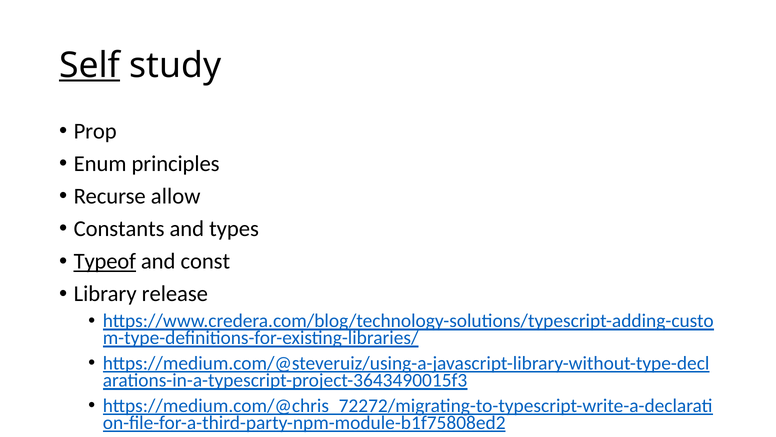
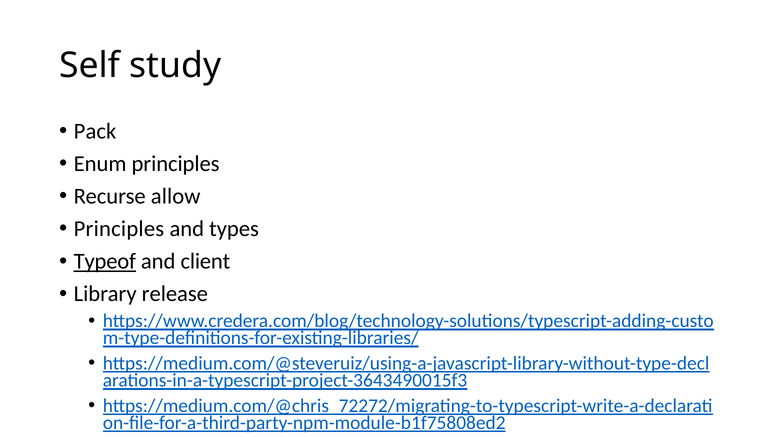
Self underline: present -> none
Prop: Prop -> Pack
Constants at (119, 229): Constants -> Principles
const: const -> client
